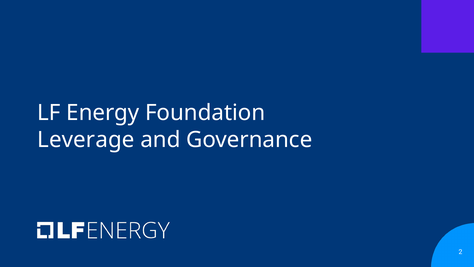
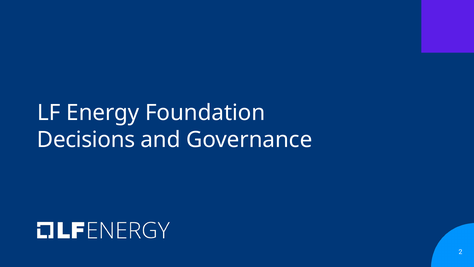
Leverage: Leverage -> Decisions
